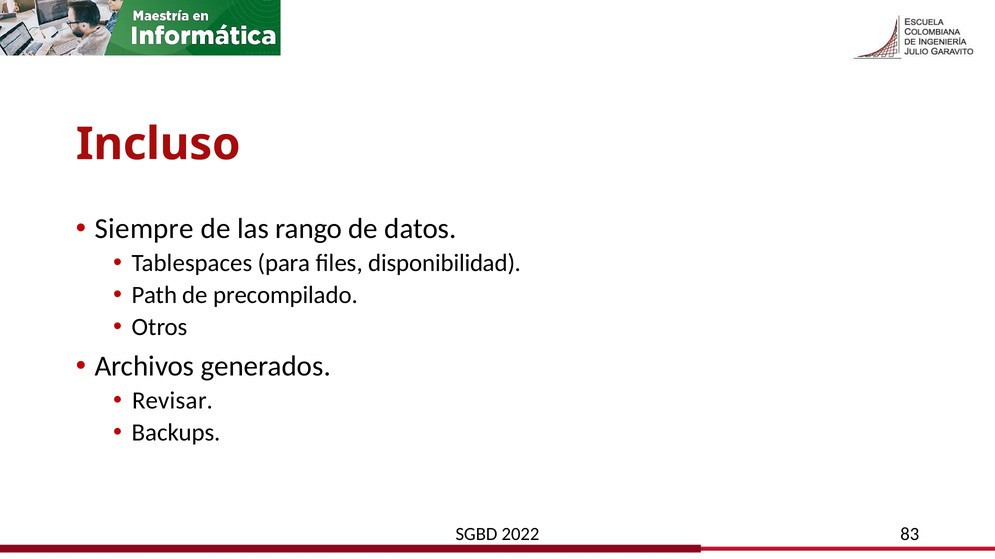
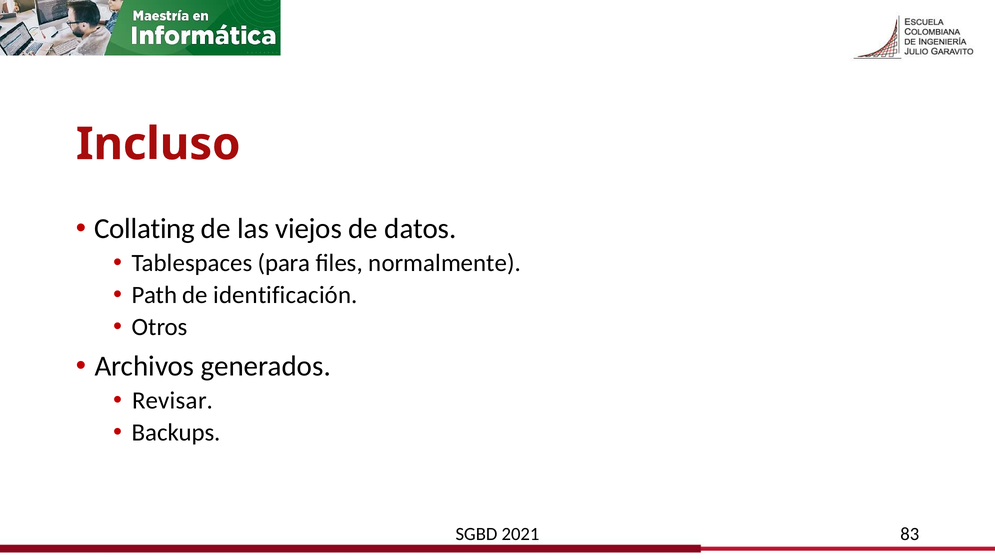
Siempre: Siempre -> Collating
rango: rango -> viejos
disponibilidad: disponibilidad -> normalmente
precompilado: precompilado -> identificación
2022: 2022 -> 2021
